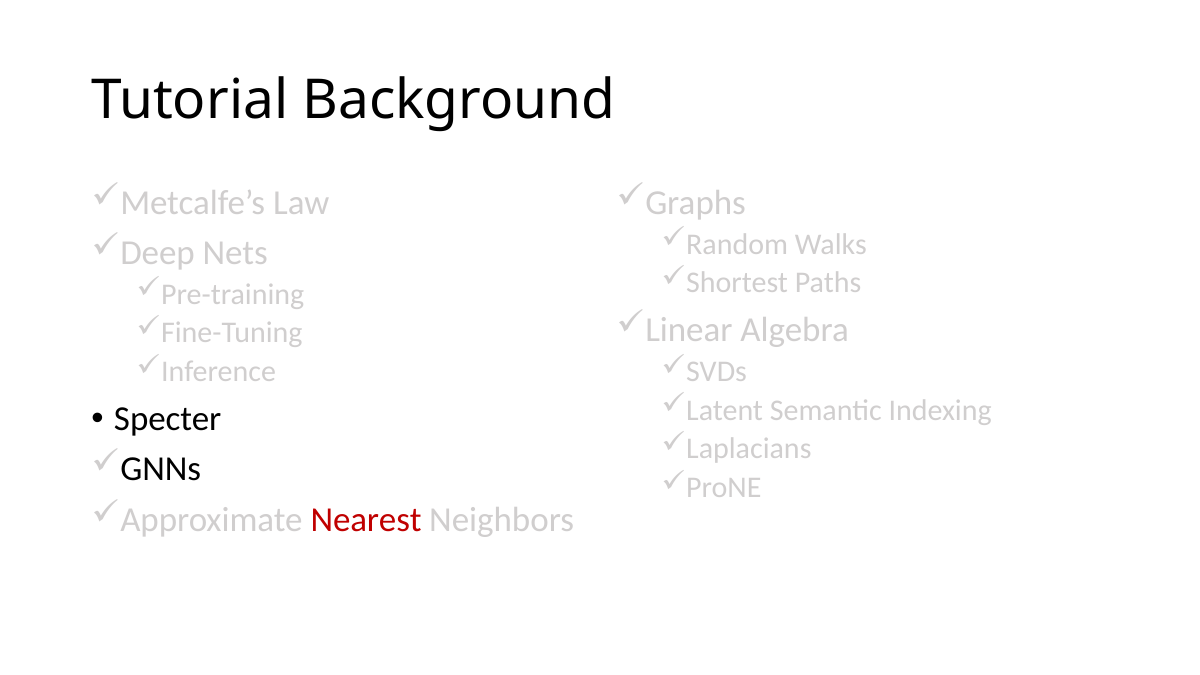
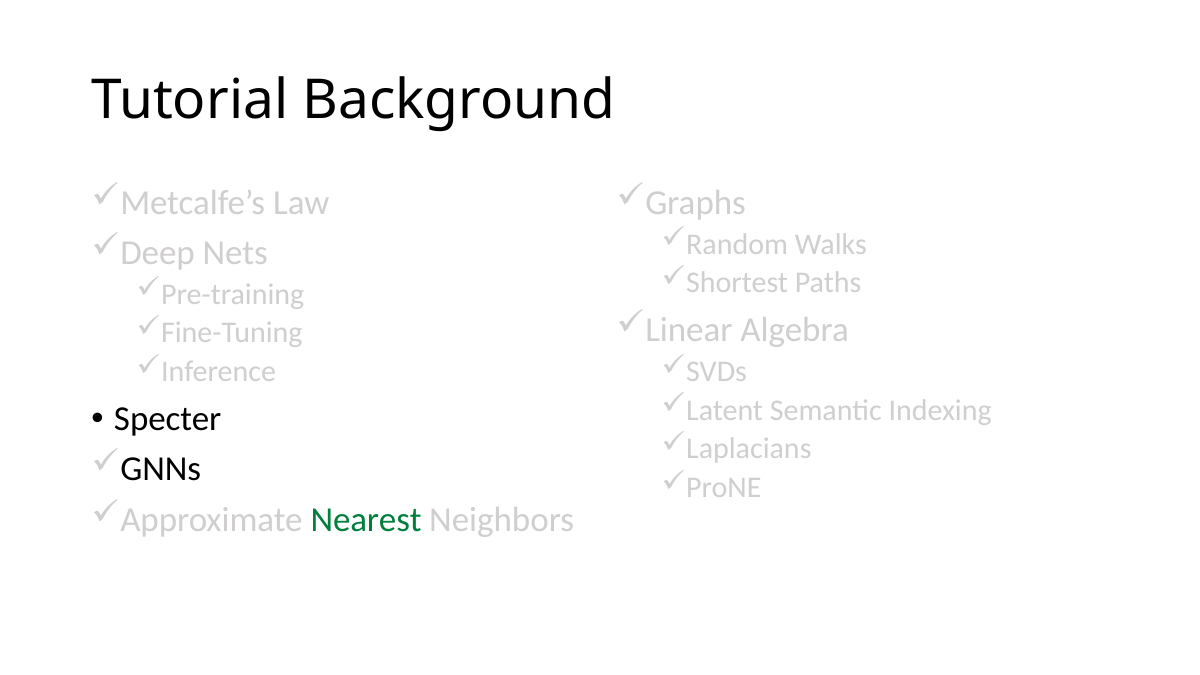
Nearest colour: red -> green
